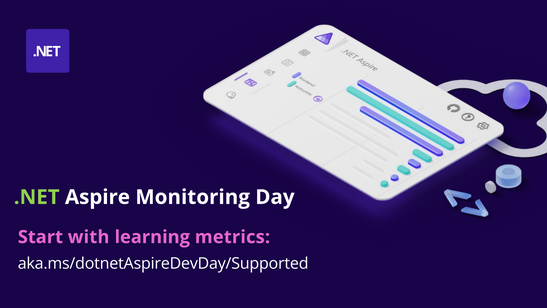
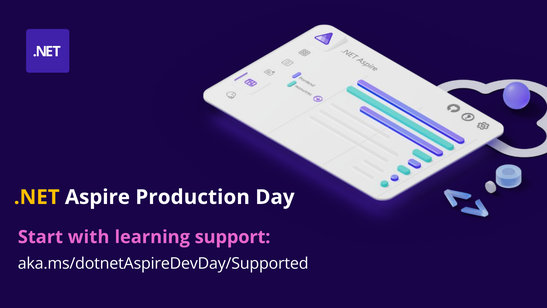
.NET colour: light green -> yellow
Monitoring: Monitoring -> Production
metrics: metrics -> support
